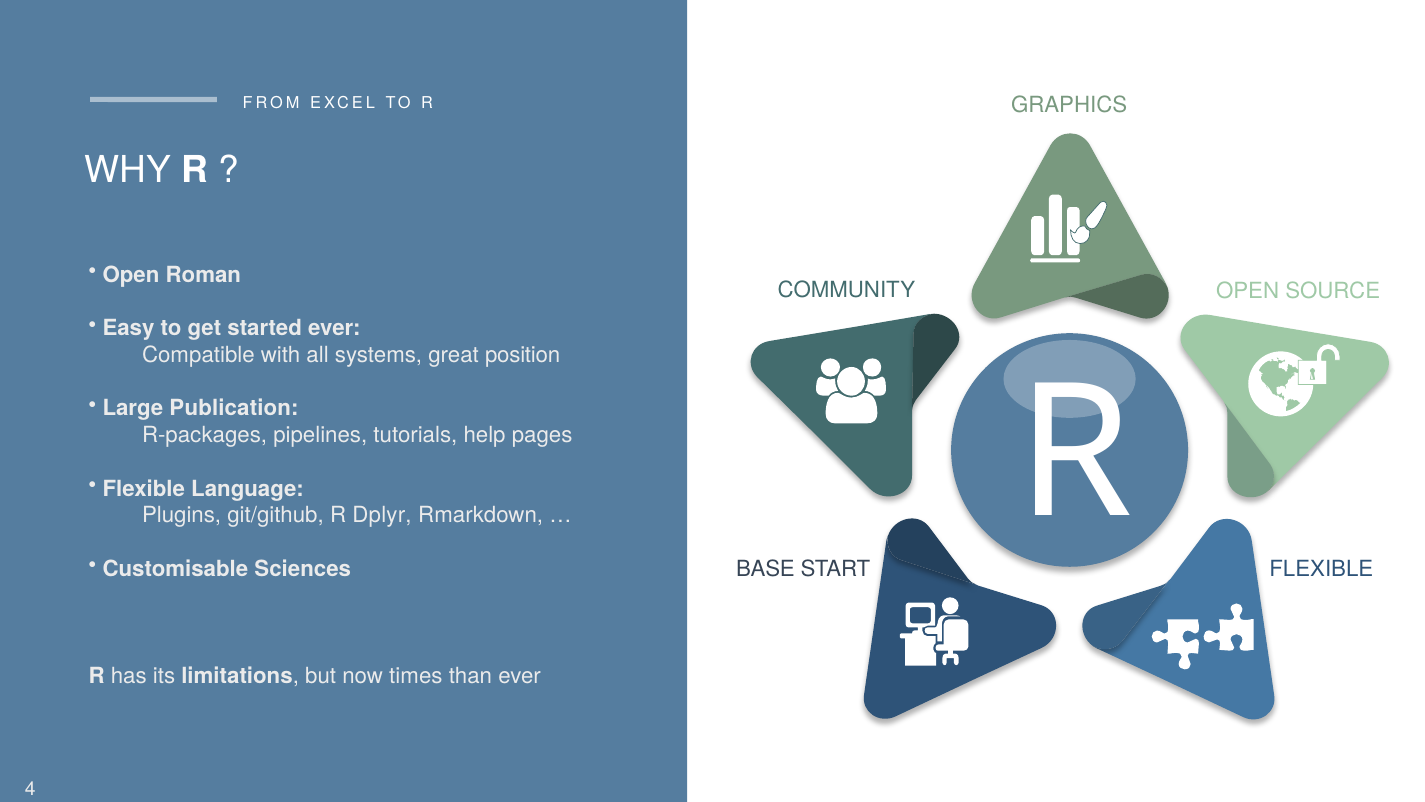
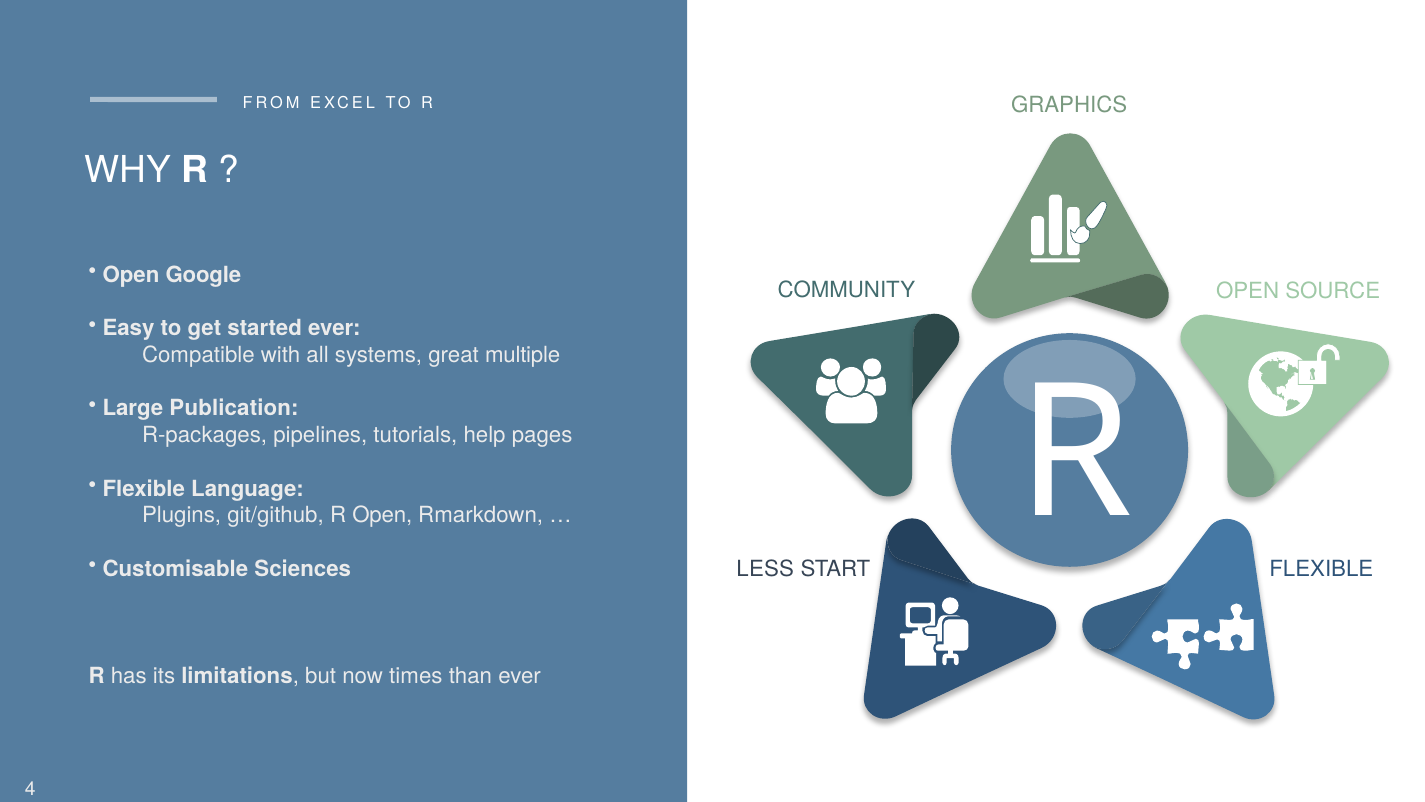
Roman: Roman -> Google
position: position -> multiple
R Dplyr: Dplyr -> Open
BASE: BASE -> LESS
